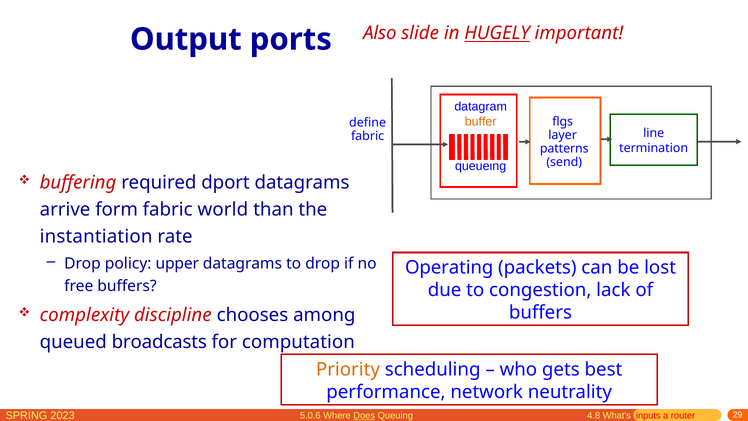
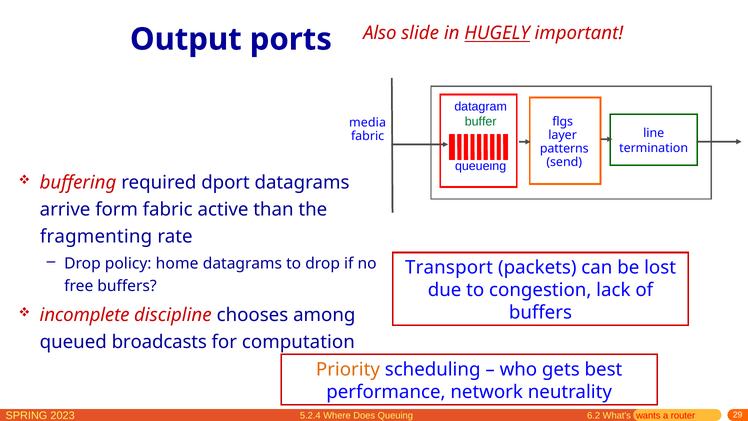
buffer colour: orange -> green
define: define -> media
world: world -> active
instantiation: instantiation -> fragmenting
upper: upper -> home
Operating: Operating -> Transport
complexity: complexity -> incomplete
5.0.6: 5.0.6 -> 5.2.4
Does underline: present -> none
4.8: 4.8 -> 6.2
inputs: inputs -> wants
